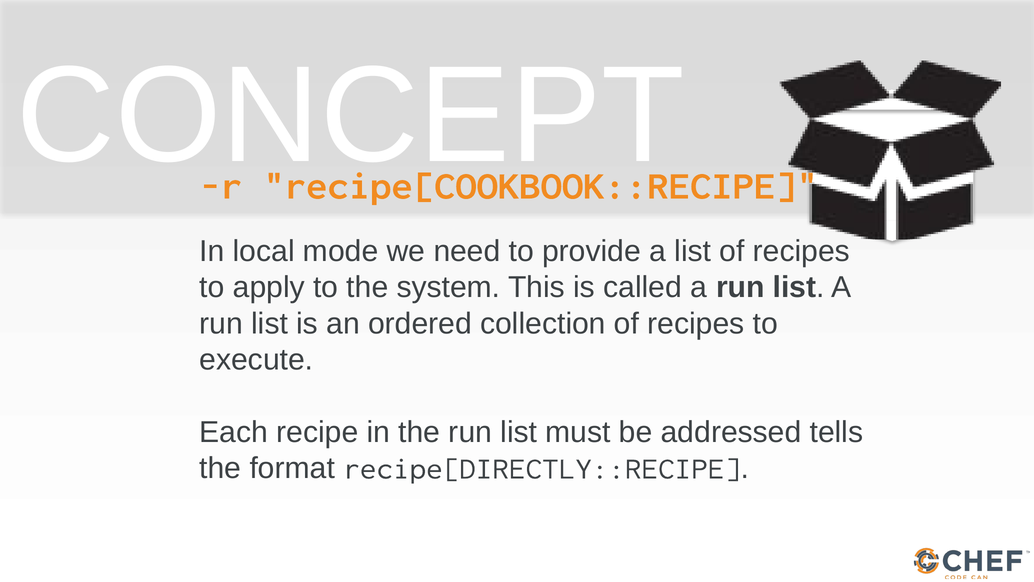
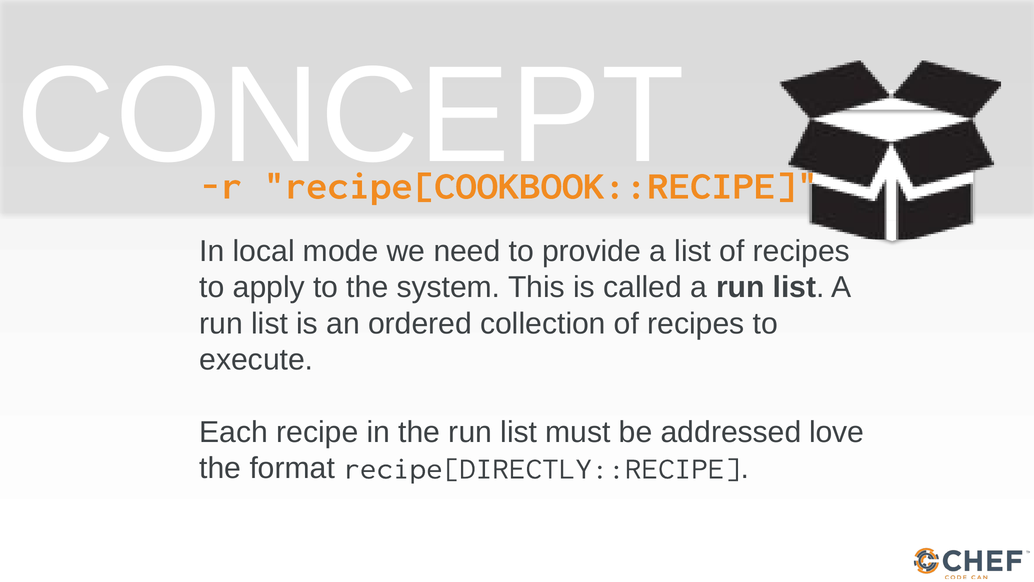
tells: tells -> love
